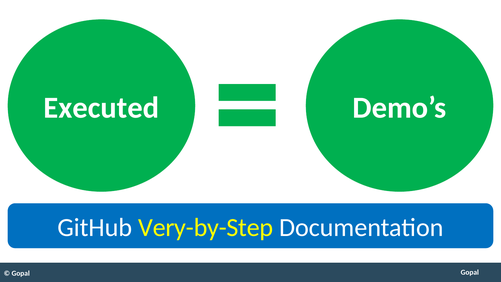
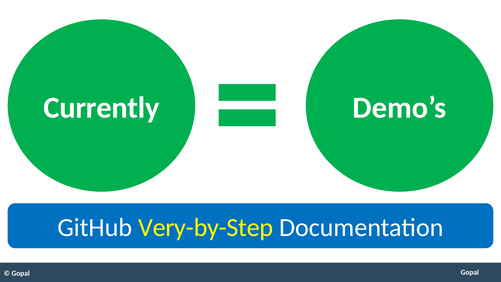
Executed: Executed -> Currently
